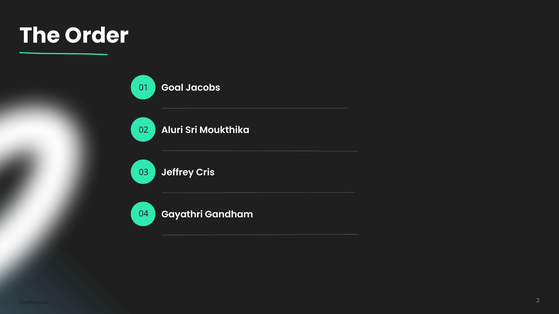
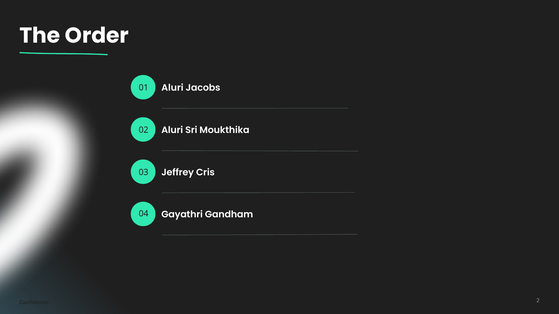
Goal at (172, 88): Goal -> Aluri
